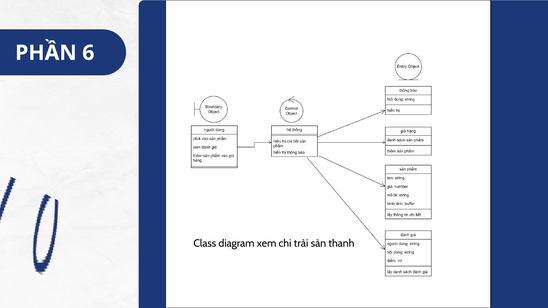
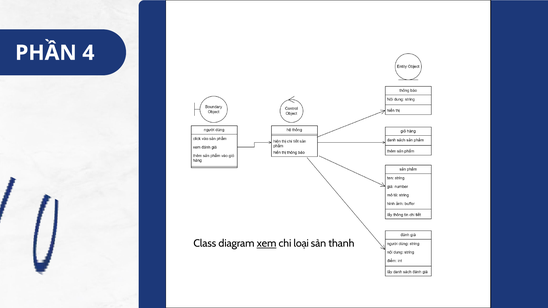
6: 6 -> 4
xem underline: none -> present
trải: trải -> loại
